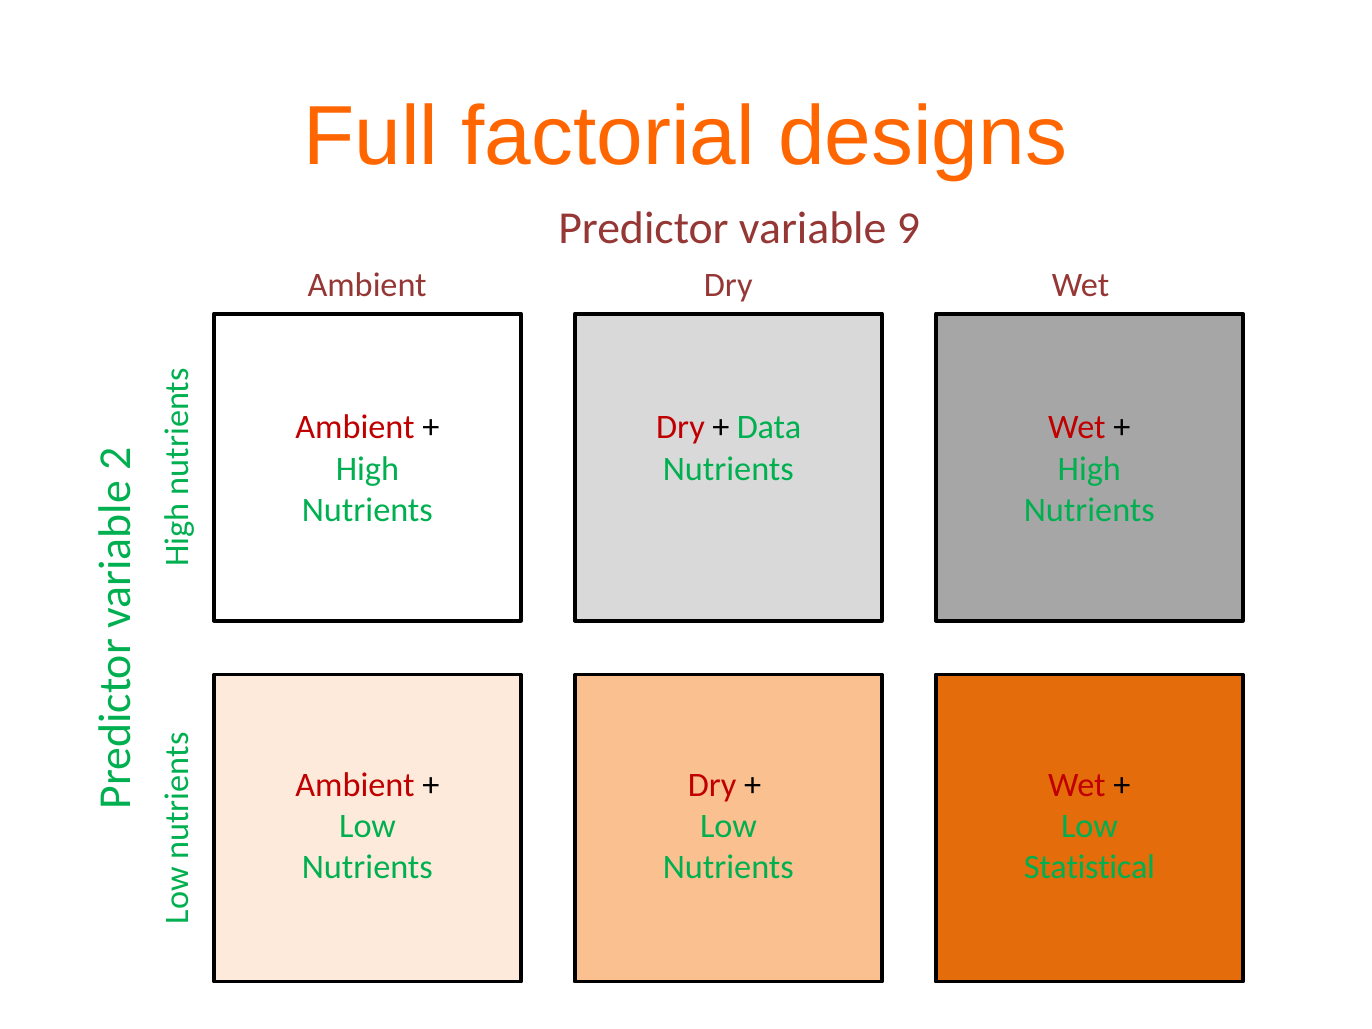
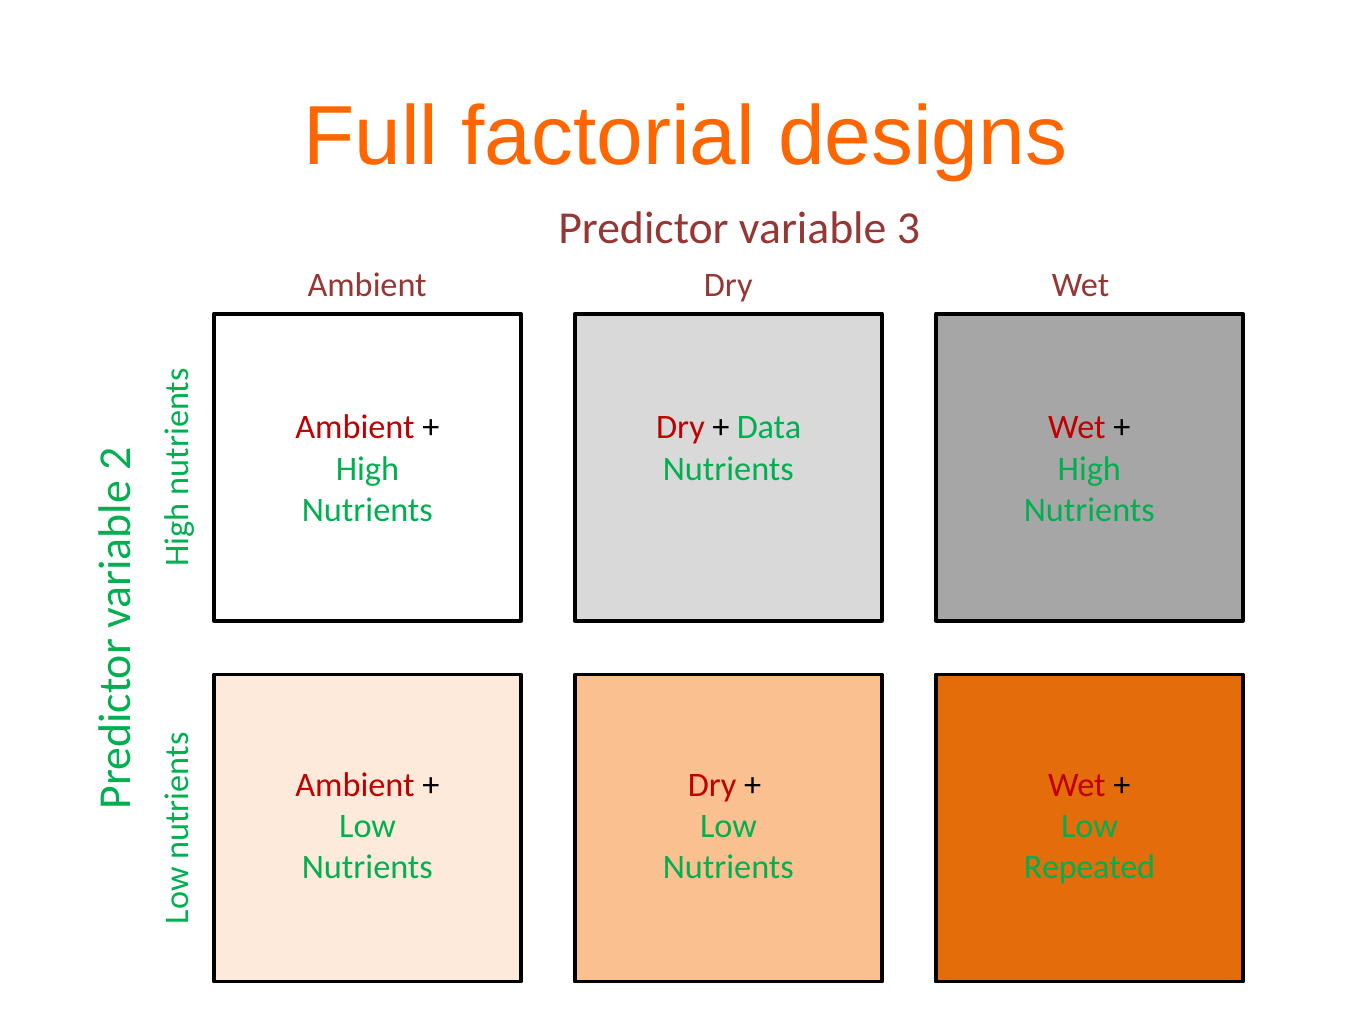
9: 9 -> 3
Statistical: Statistical -> Repeated
